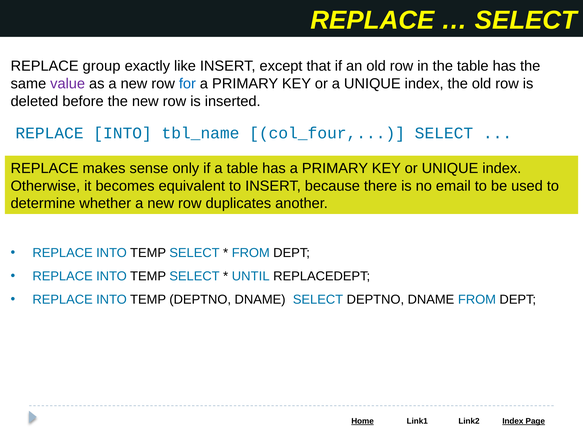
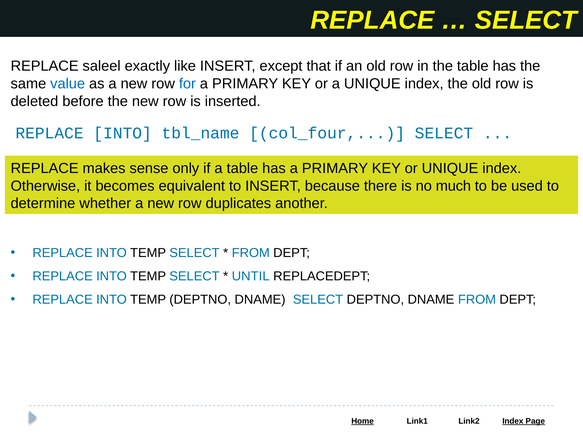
group: group -> saleel
value colour: purple -> blue
email: email -> much
